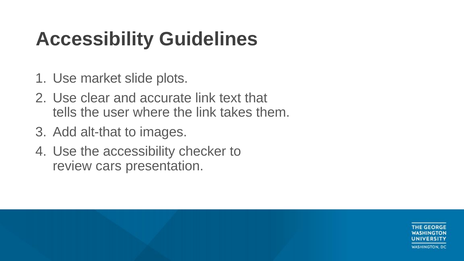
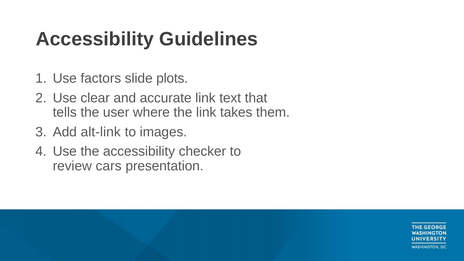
market: market -> factors
alt-that: alt-that -> alt-link
